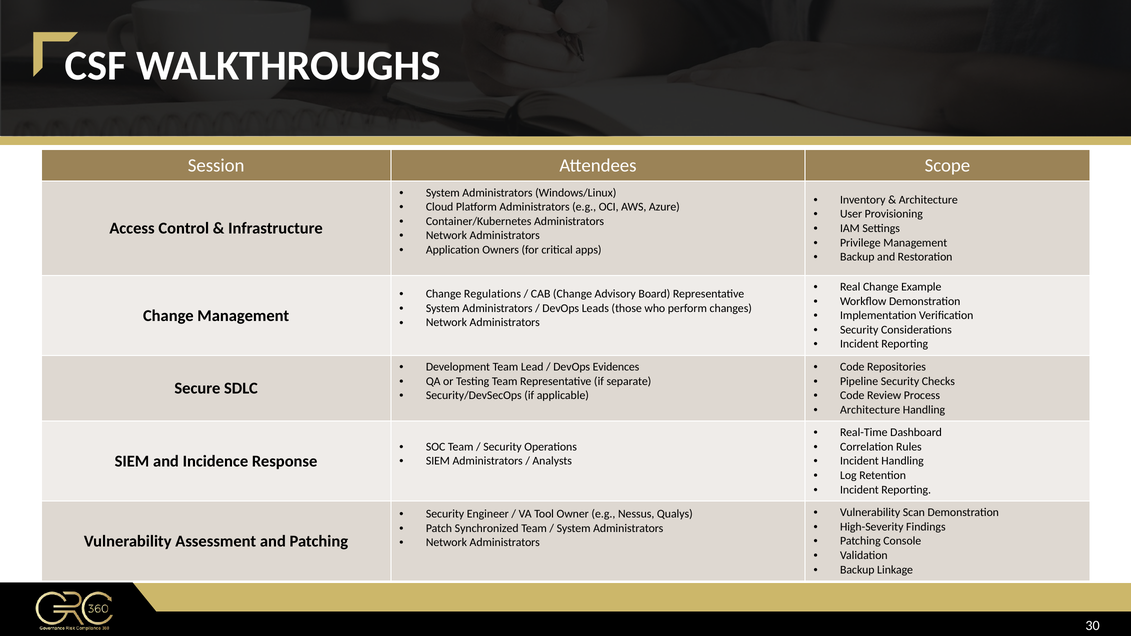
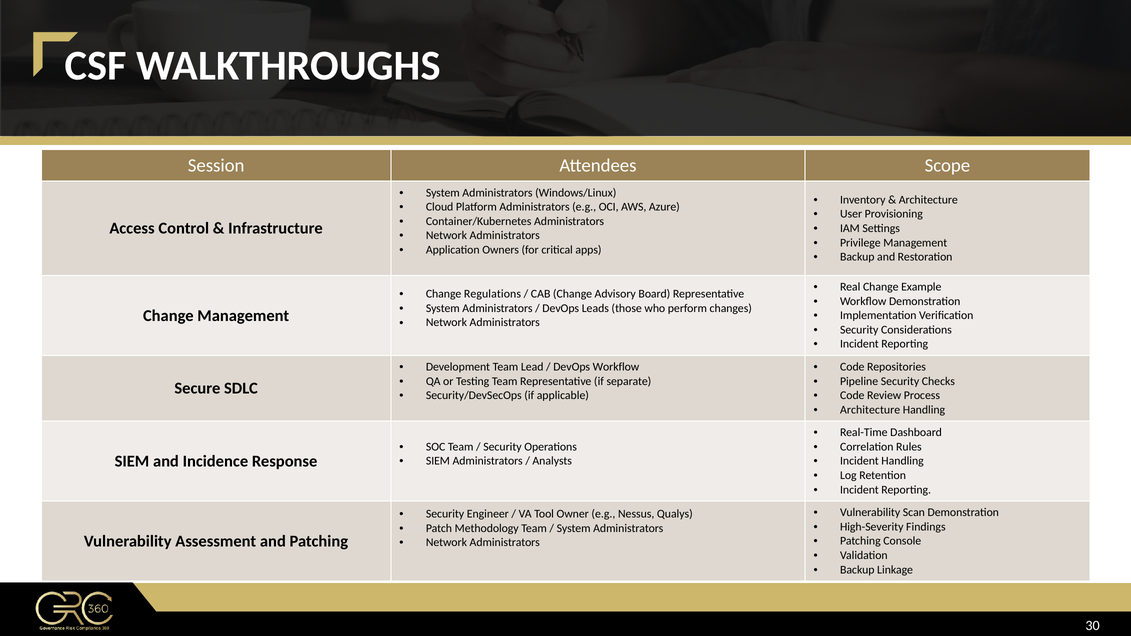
DevOps Evidences: Evidences -> Workflow
Synchronized: Synchronized -> Methodology
